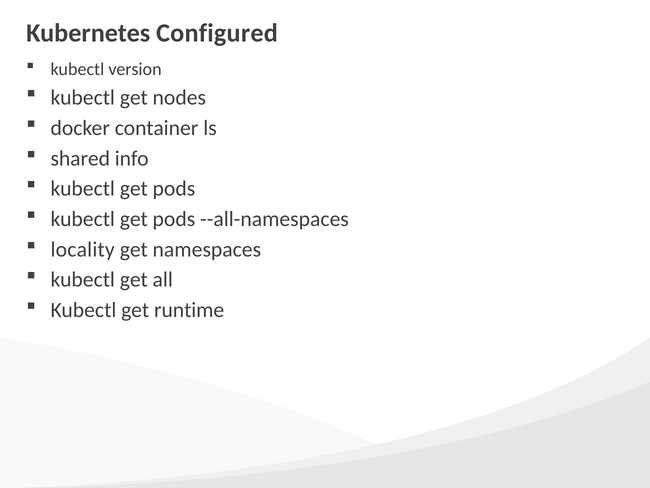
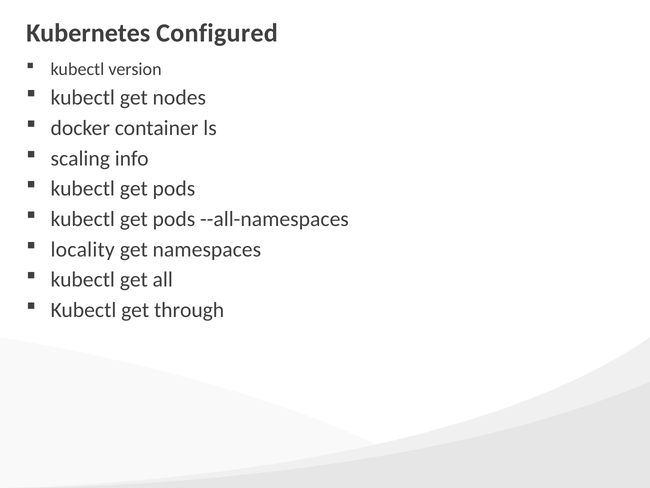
shared: shared -> scaling
runtime: runtime -> through
